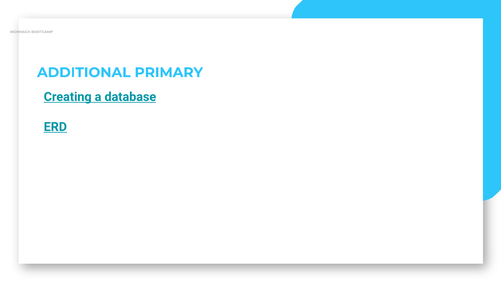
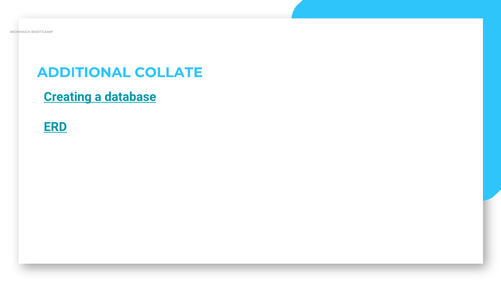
PRIMARY: PRIMARY -> COLLATE
